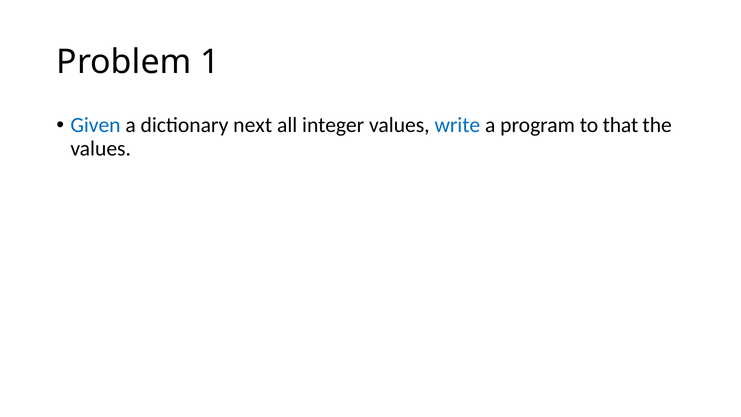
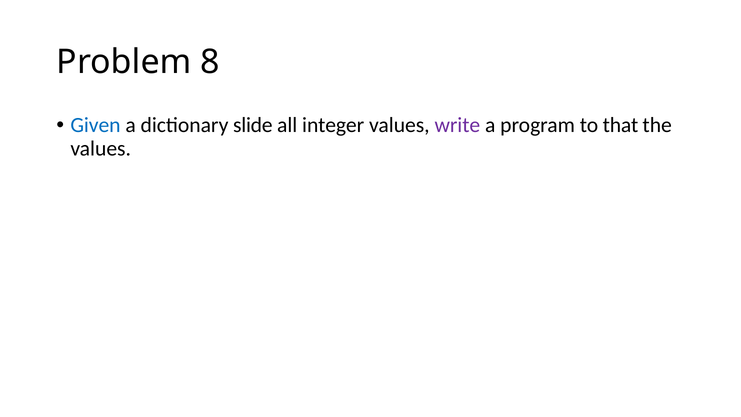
1: 1 -> 8
next: next -> slide
write colour: blue -> purple
